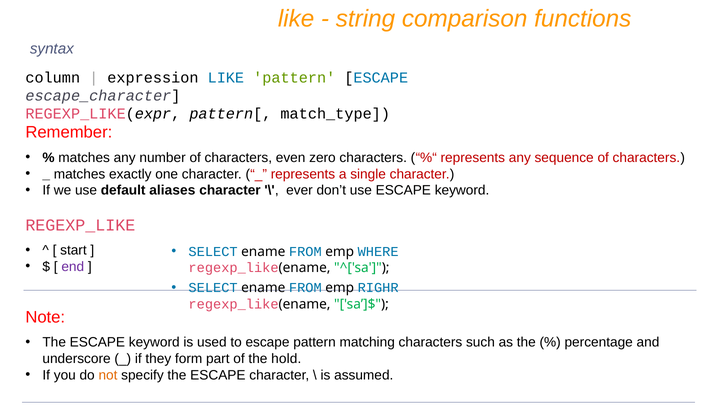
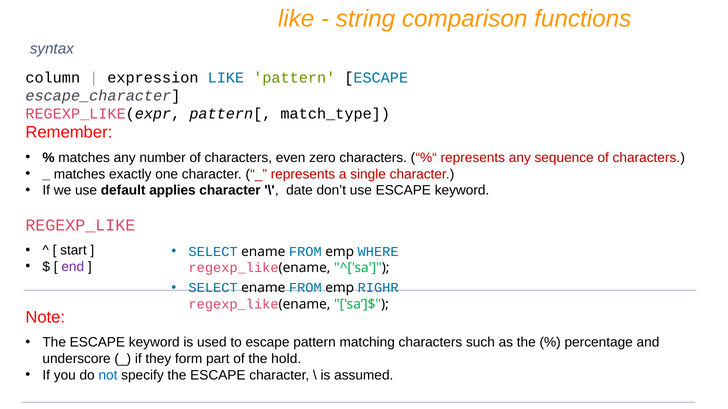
aliases: aliases -> applies
ever: ever -> date
not colour: orange -> blue
